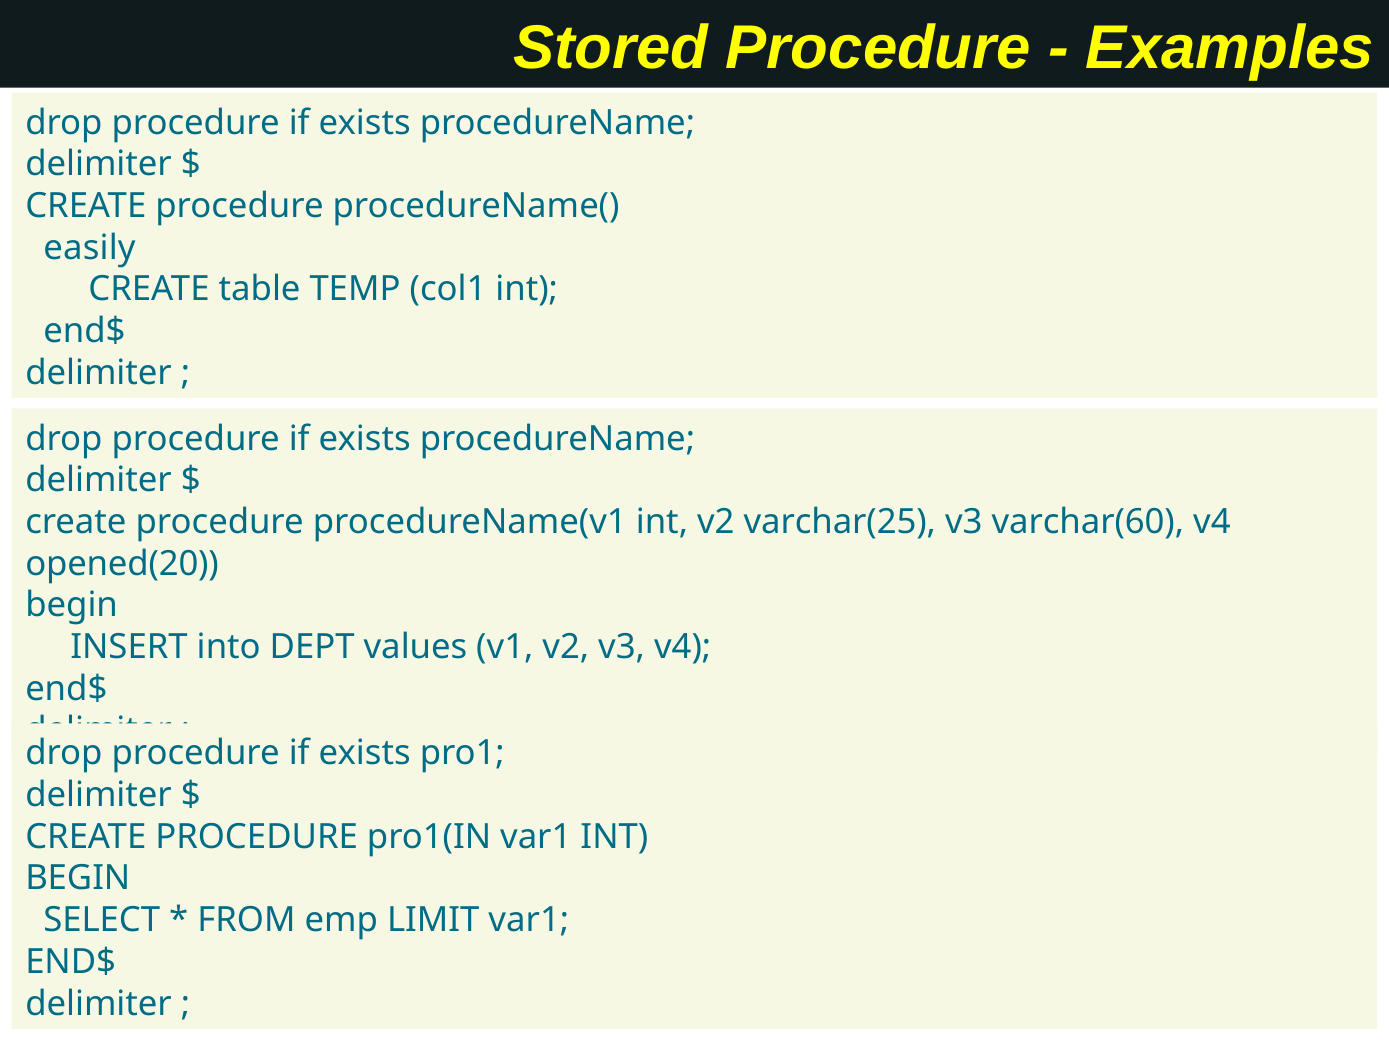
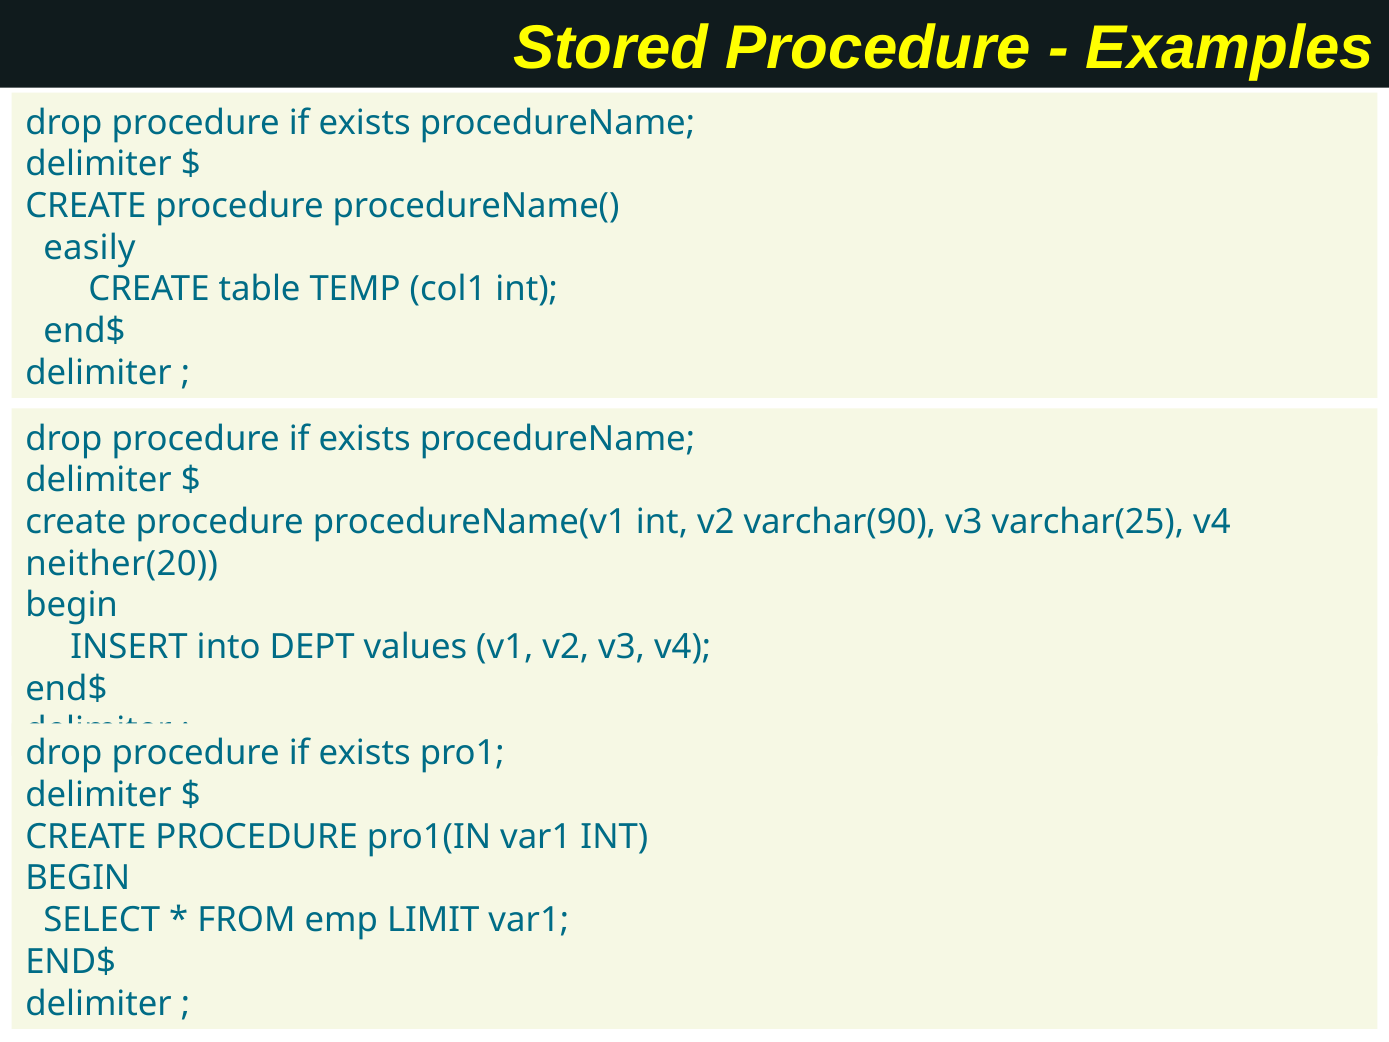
varchar(25: varchar(25 -> varchar(90
varchar(60: varchar(60 -> varchar(25
opened(20: opened(20 -> neither(20
